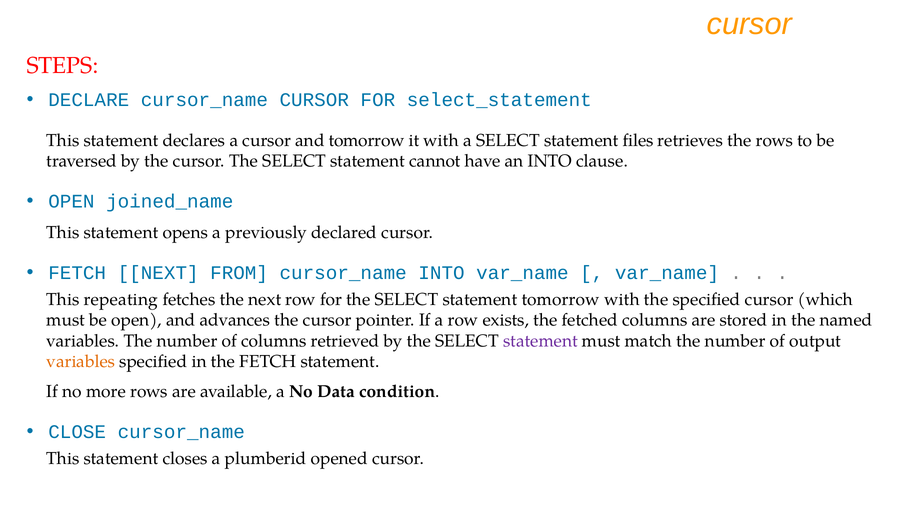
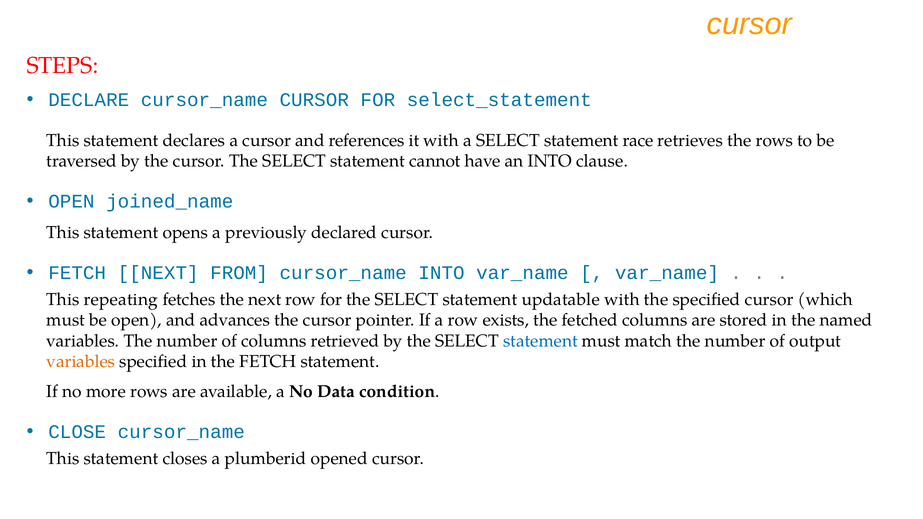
and tomorrow: tomorrow -> references
files: files -> race
statement tomorrow: tomorrow -> updatable
statement at (540, 341) colour: purple -> blue
